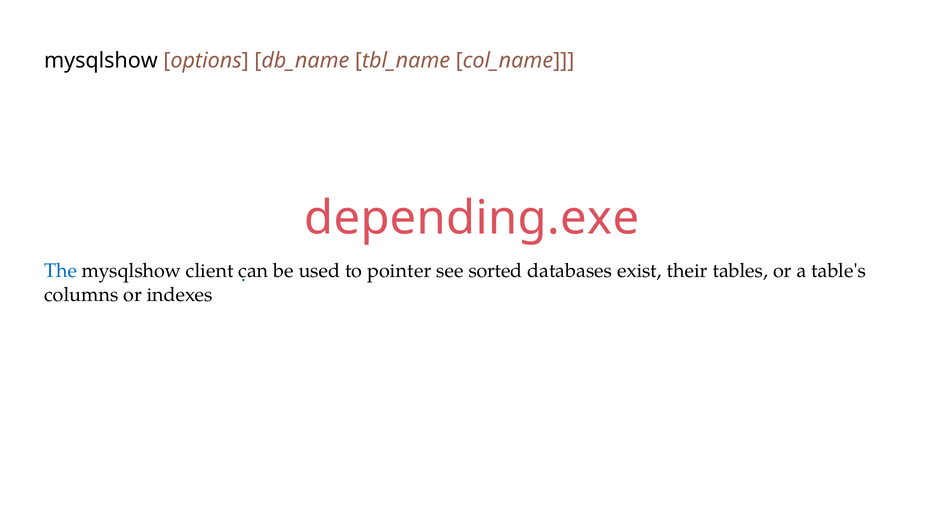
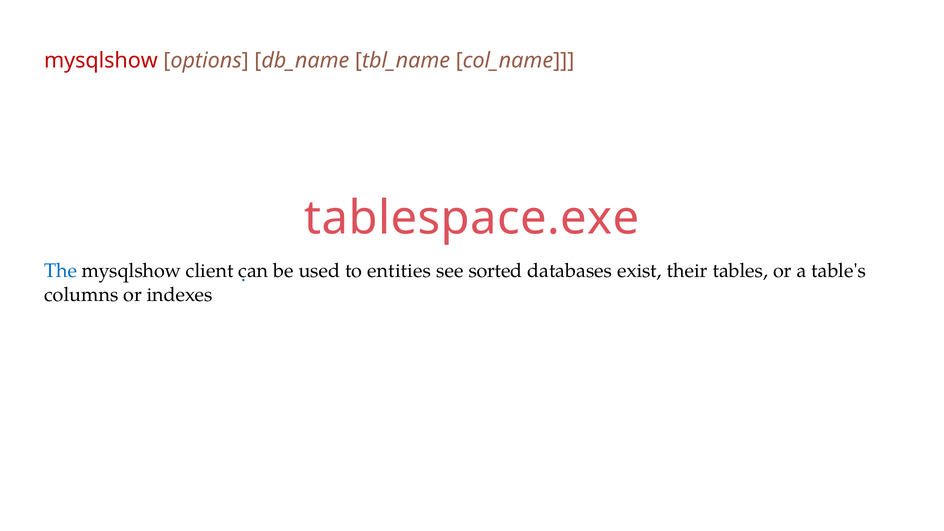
mysqlshow at (101, 60) colour: black -> red
depending.exe: depending.exe -> tablespace.exe
pointer: pointer -> entities
